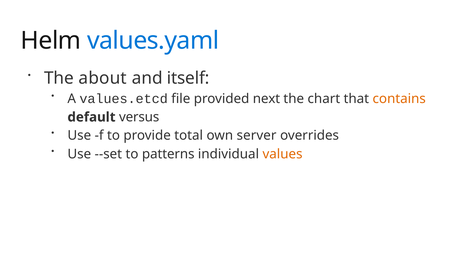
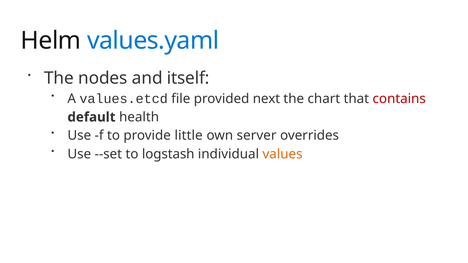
about: about -> nodes
contains colour: orange -> red
versus: versus -> health
total: total -> little
patterns: patterns -> logstash
